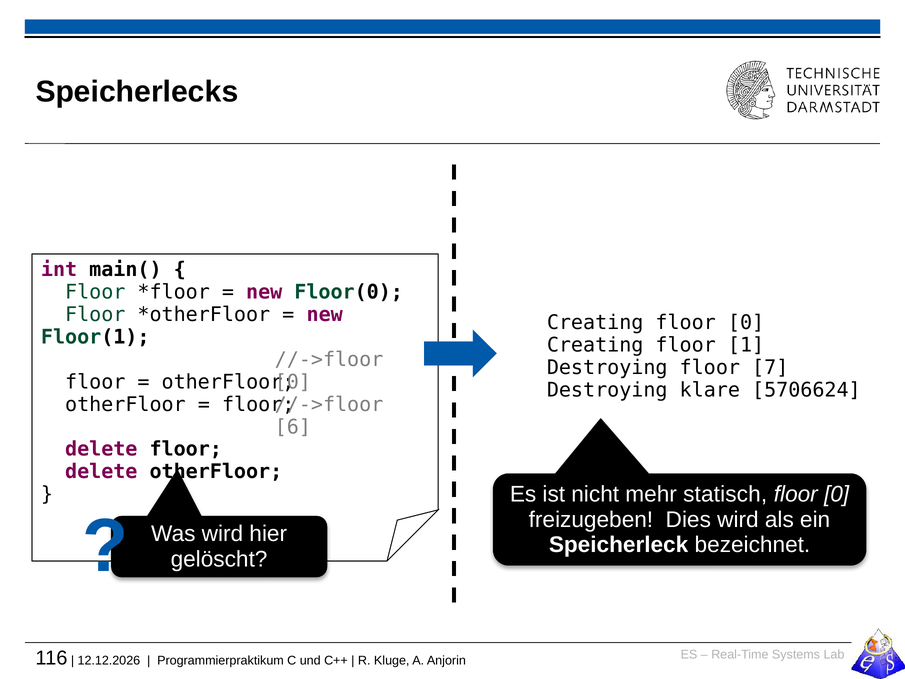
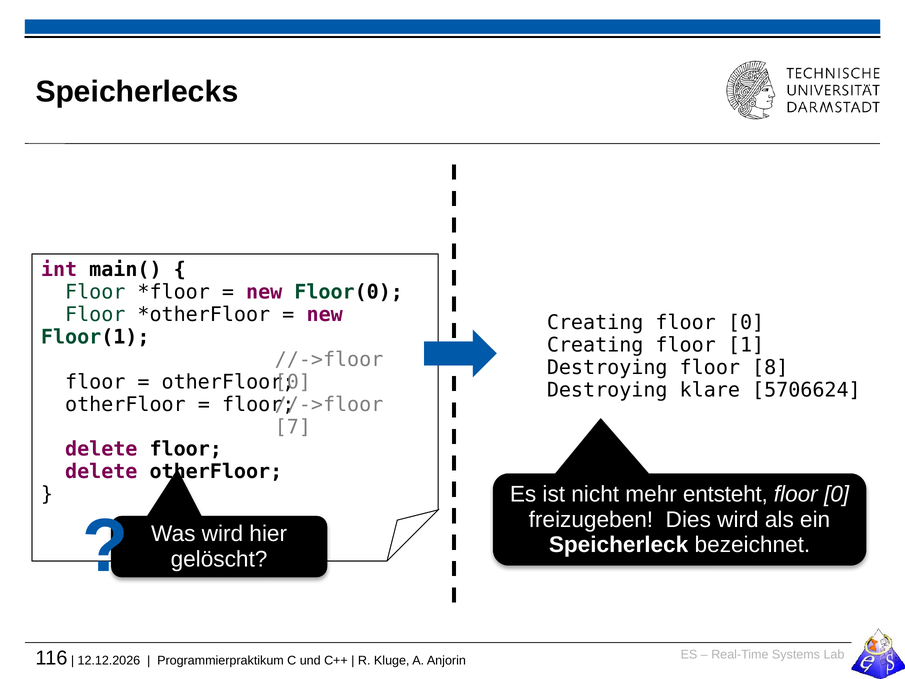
7: 7 -> 8
6: 6 -> 7
statisch: statisch -> entsteht
